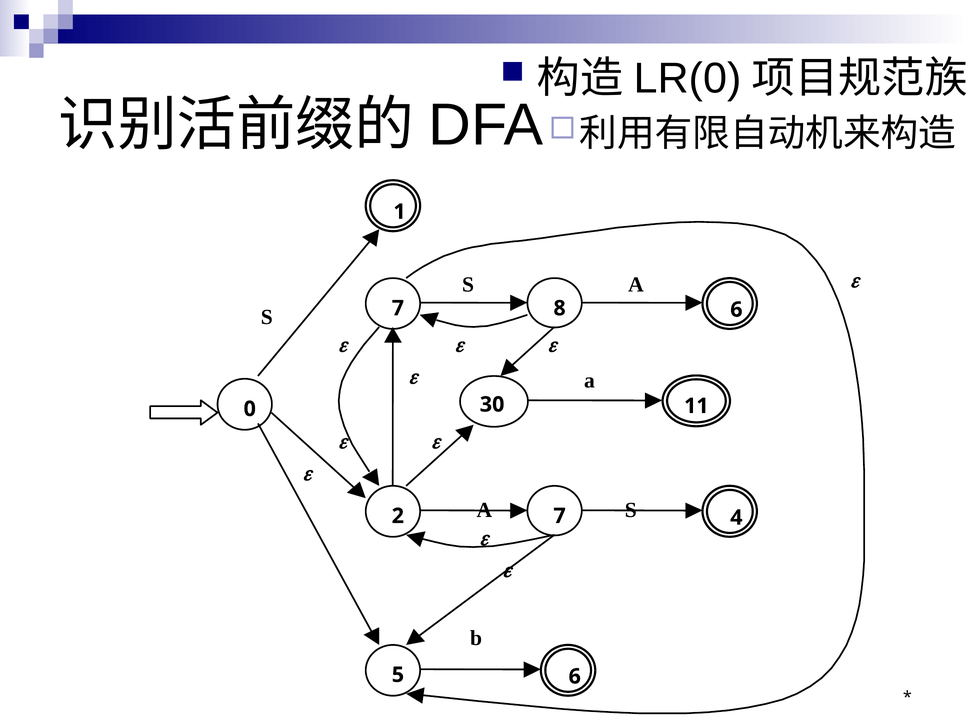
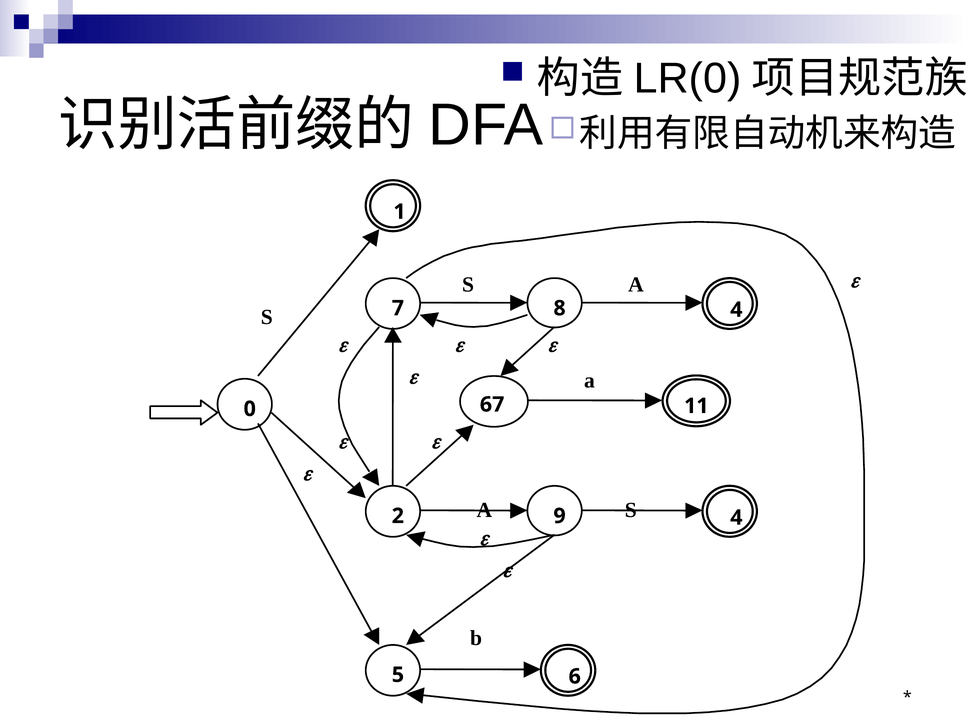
8 6: 6 -> 4
30: 30 -> 67
2 7: 7 -> 9
